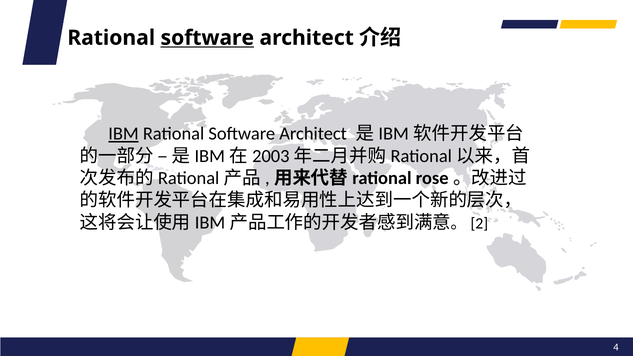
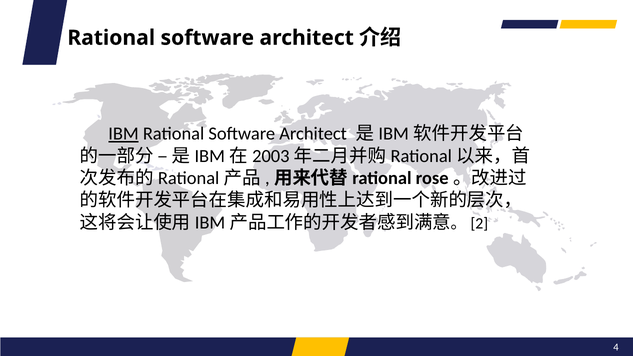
software at (207, 38) underline: present -> none
